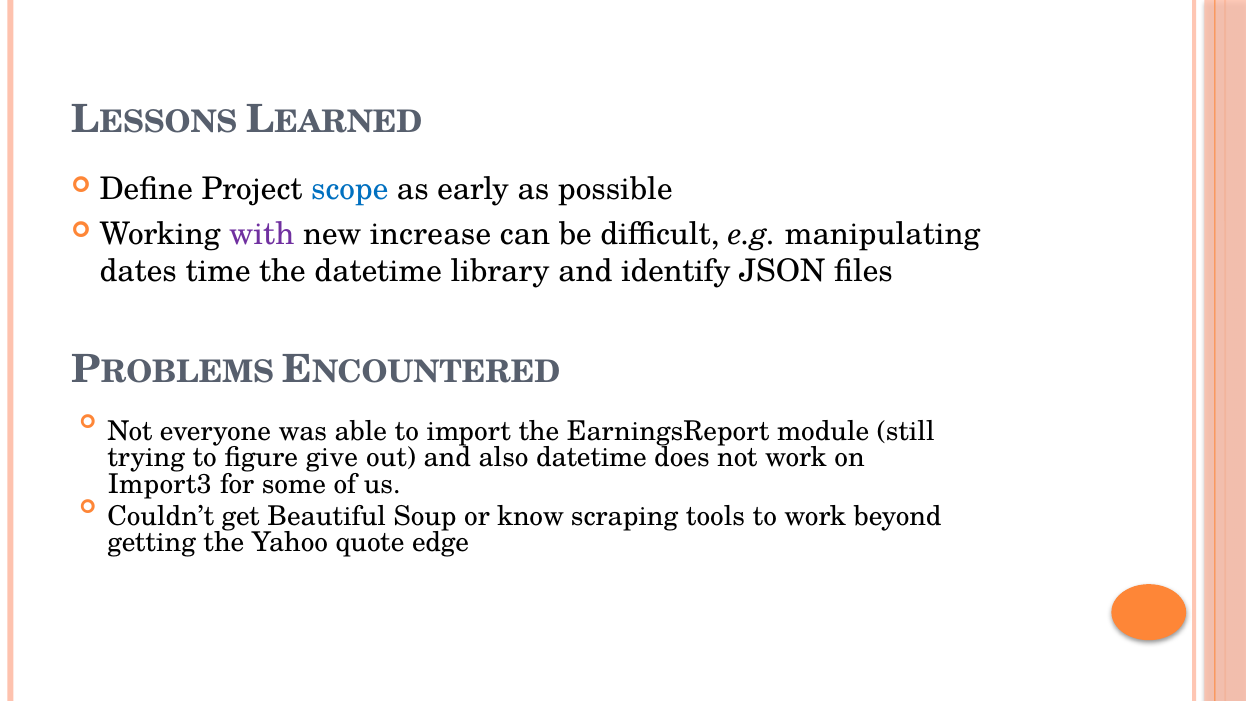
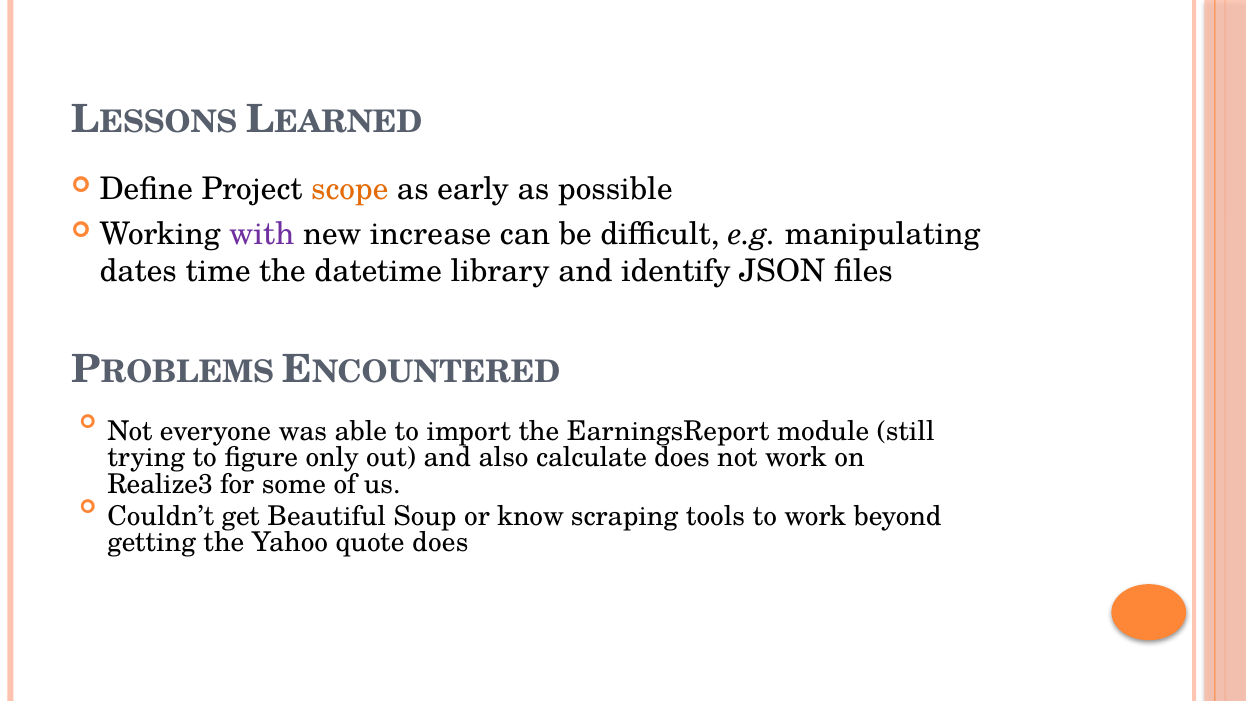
scope colour: blue -> orange
give: give -> only
also datetime: datetime -> calculate
Import3: Import3 -> Realize3
quote edge: edge -> does
